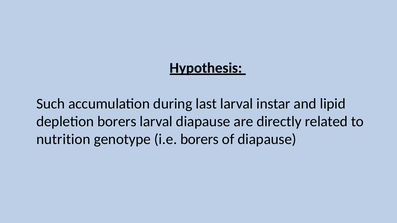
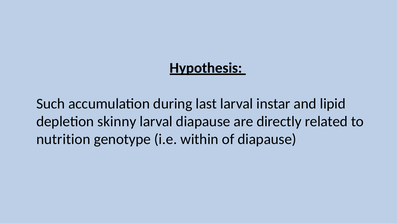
depletion borers: borers -> skinny
i.e borers: borers -> within
